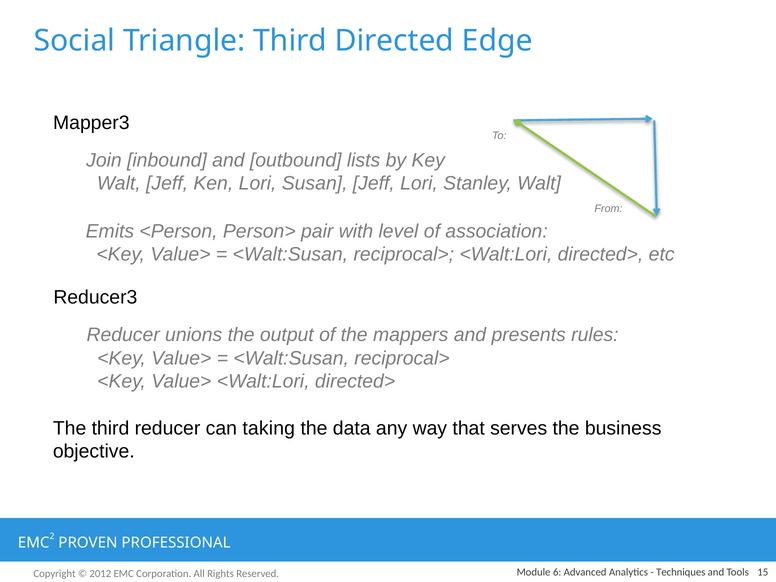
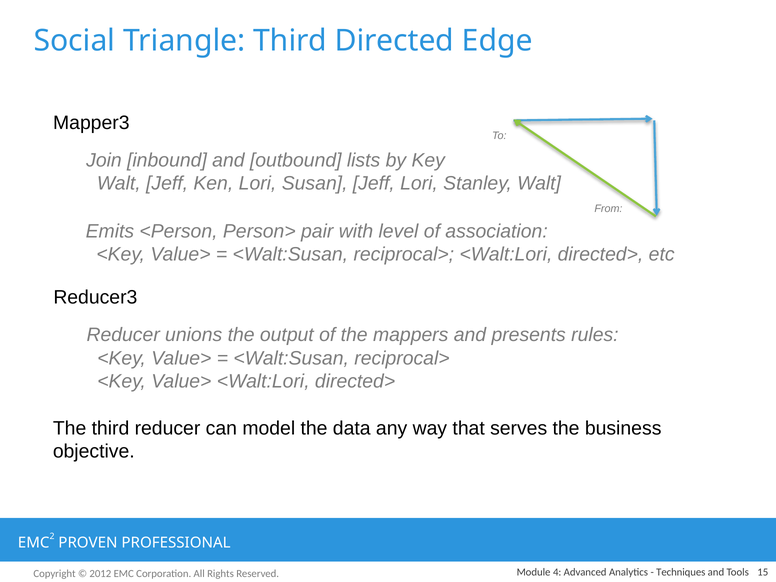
taking: taking -> model
6: 6 -> 4
